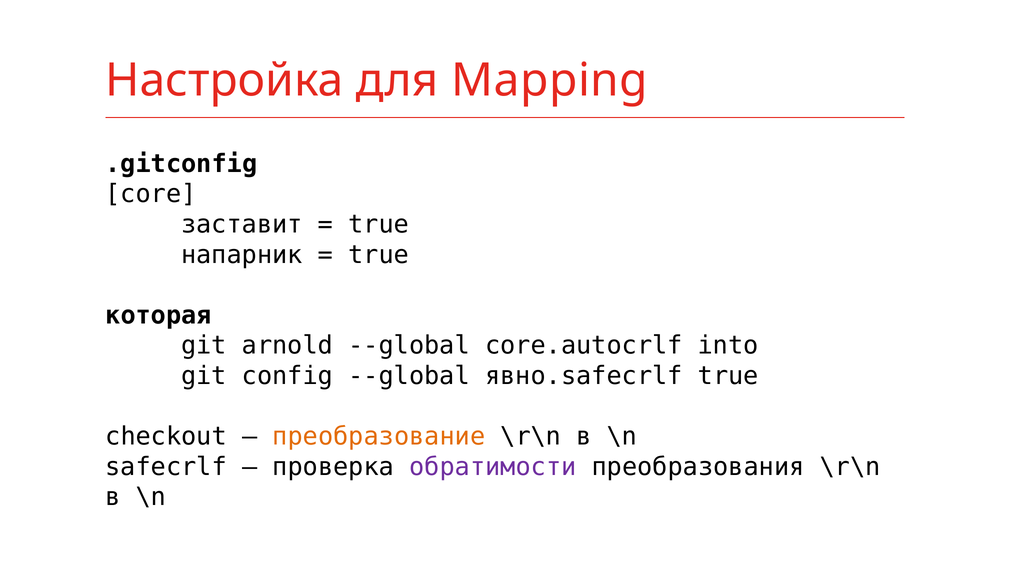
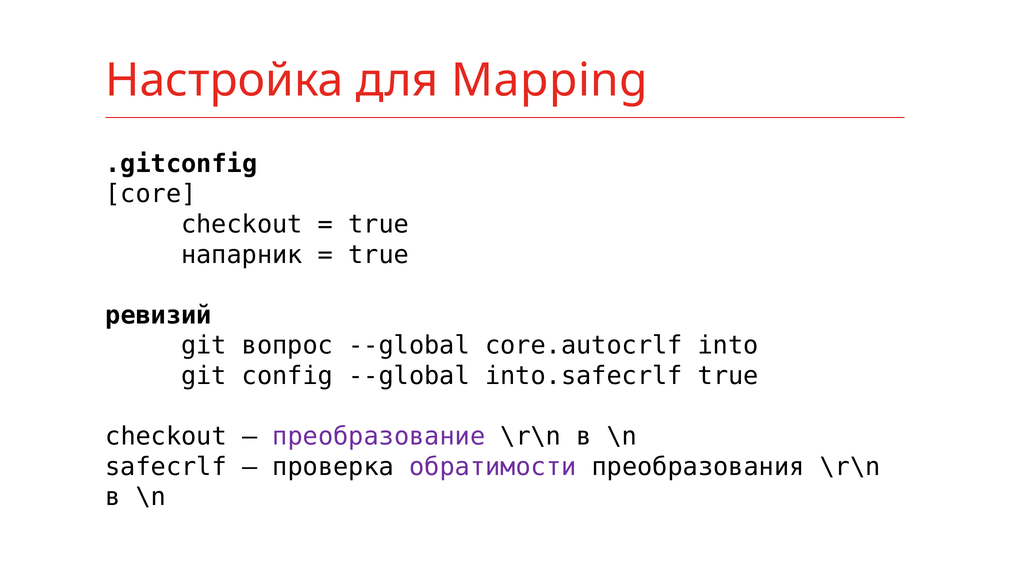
заставит at (242, 224): заставит -> checkout
которая: которая -> ревизий
arnold: arnold -> вопрос
явно.safecrlf: явно.safecrlf -> into.safecrlf
преобразование colour: orange -> purple
